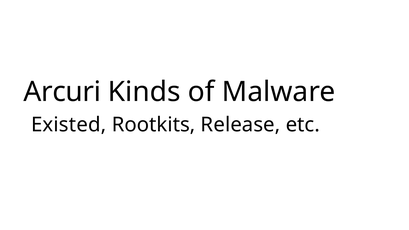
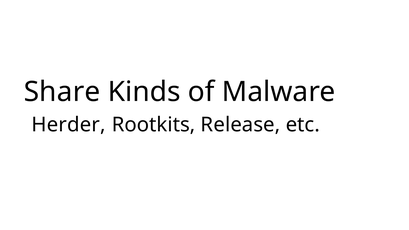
Arcuri: Arcuri -> Share
Existed: Existed -> Herder
